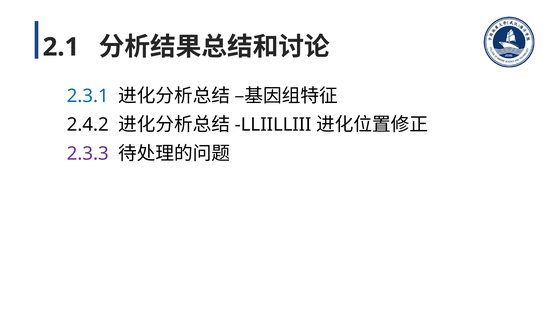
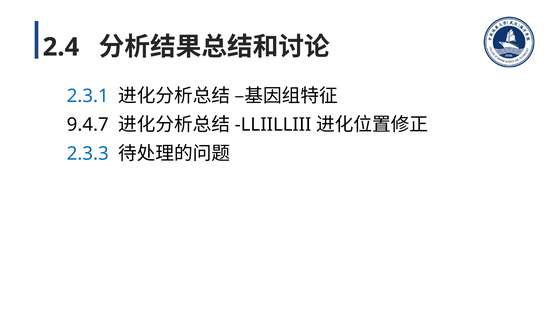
2.1: 2.1 -> 2.4
2.4.2: 2.4.2 -> 9.4.7
2.3.3 colour: purple -> blue
